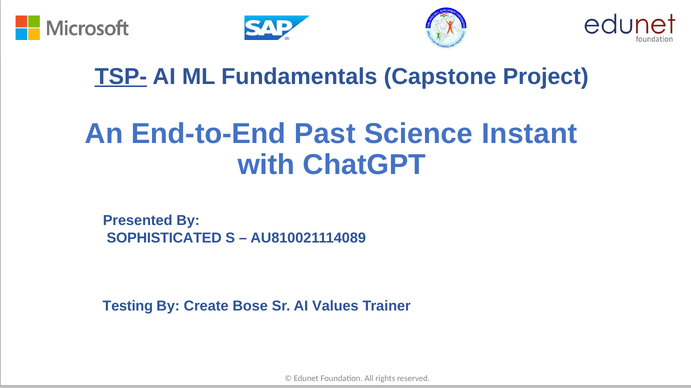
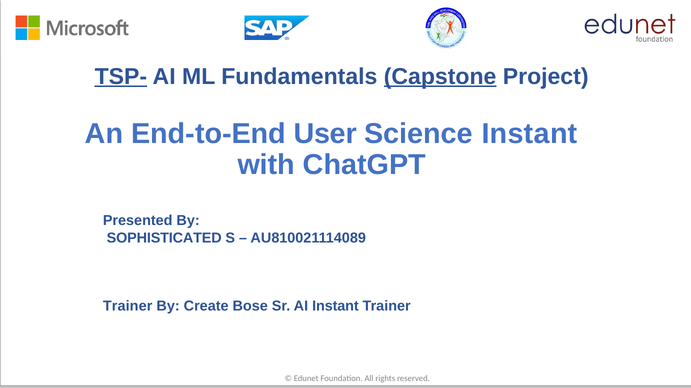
Capstone underline: none -> present
Past: Past -> User
Testing at (128, 307): Testing -> Trainer
AI Values: Values -> Instant
